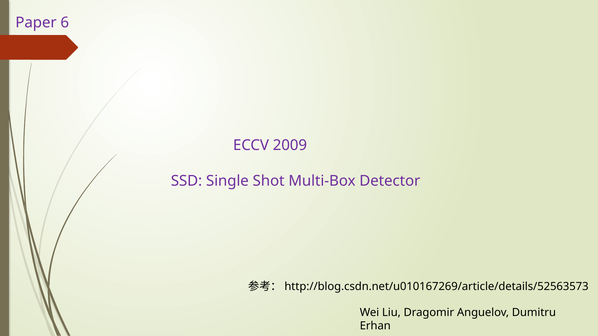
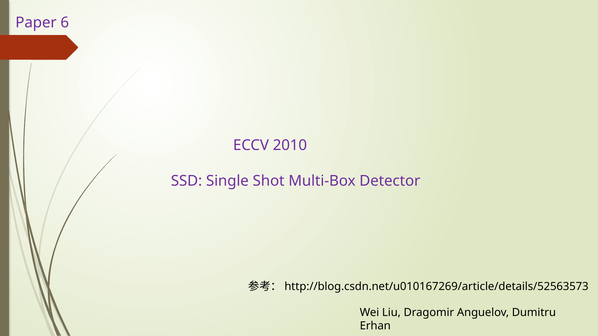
2009: 2009 -> 2010
